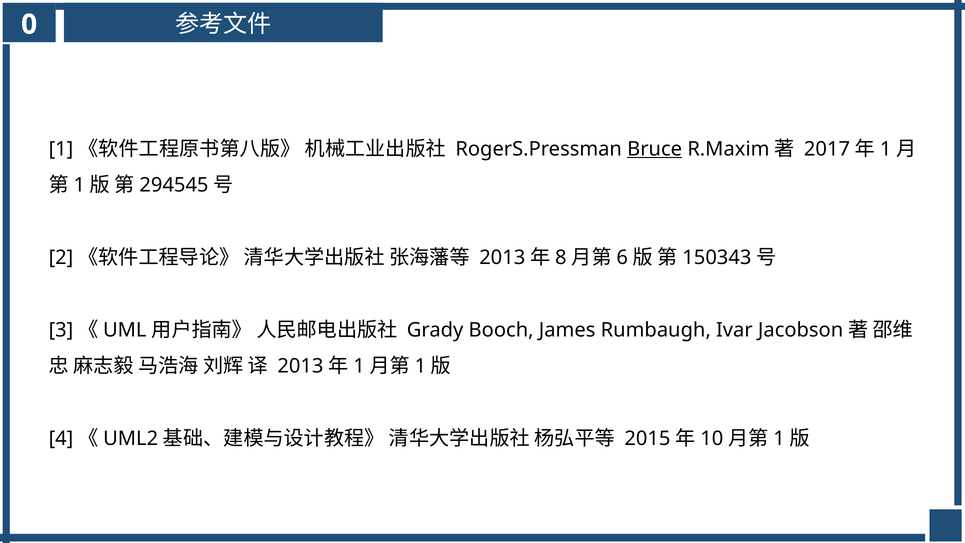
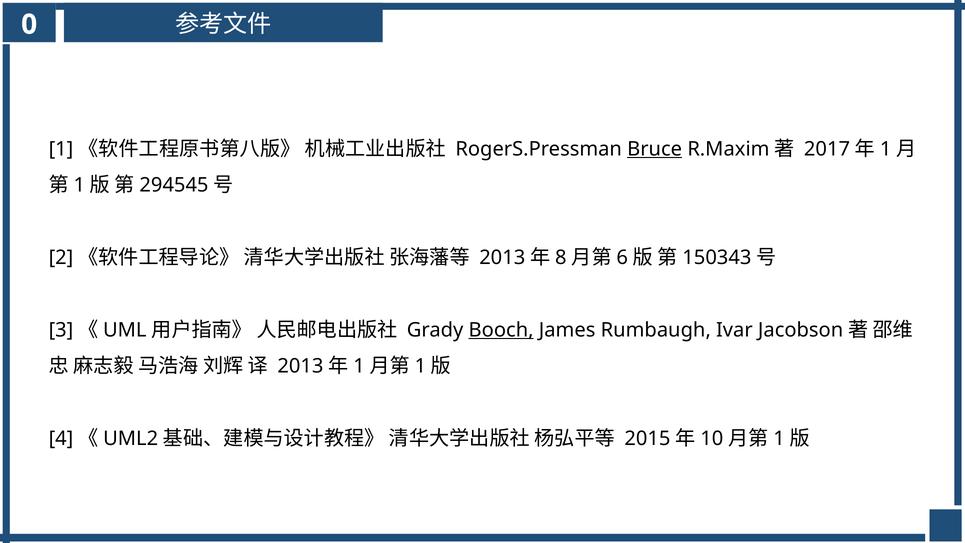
Booch underline: none -> present
